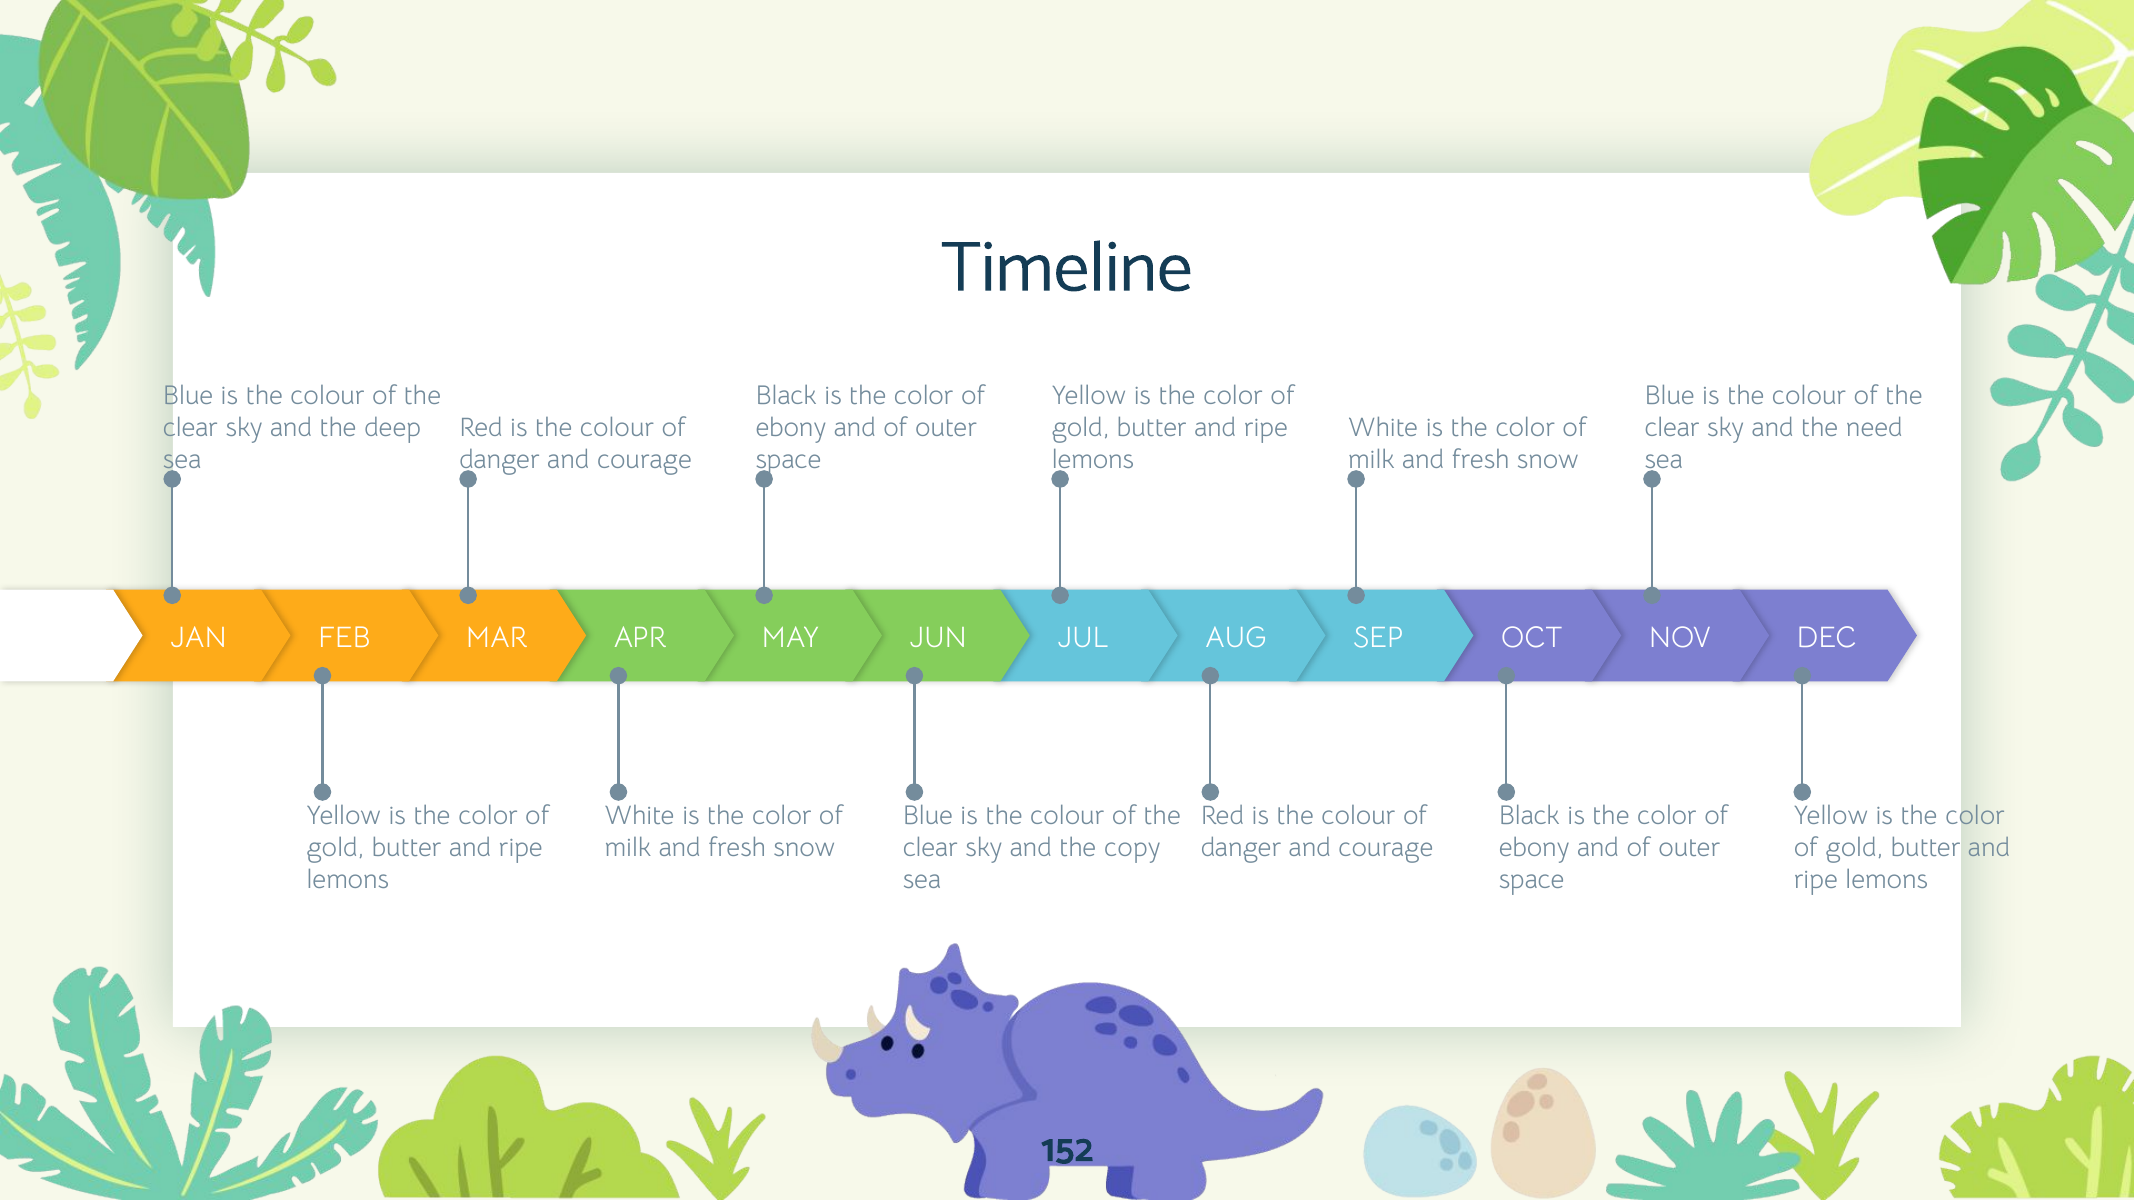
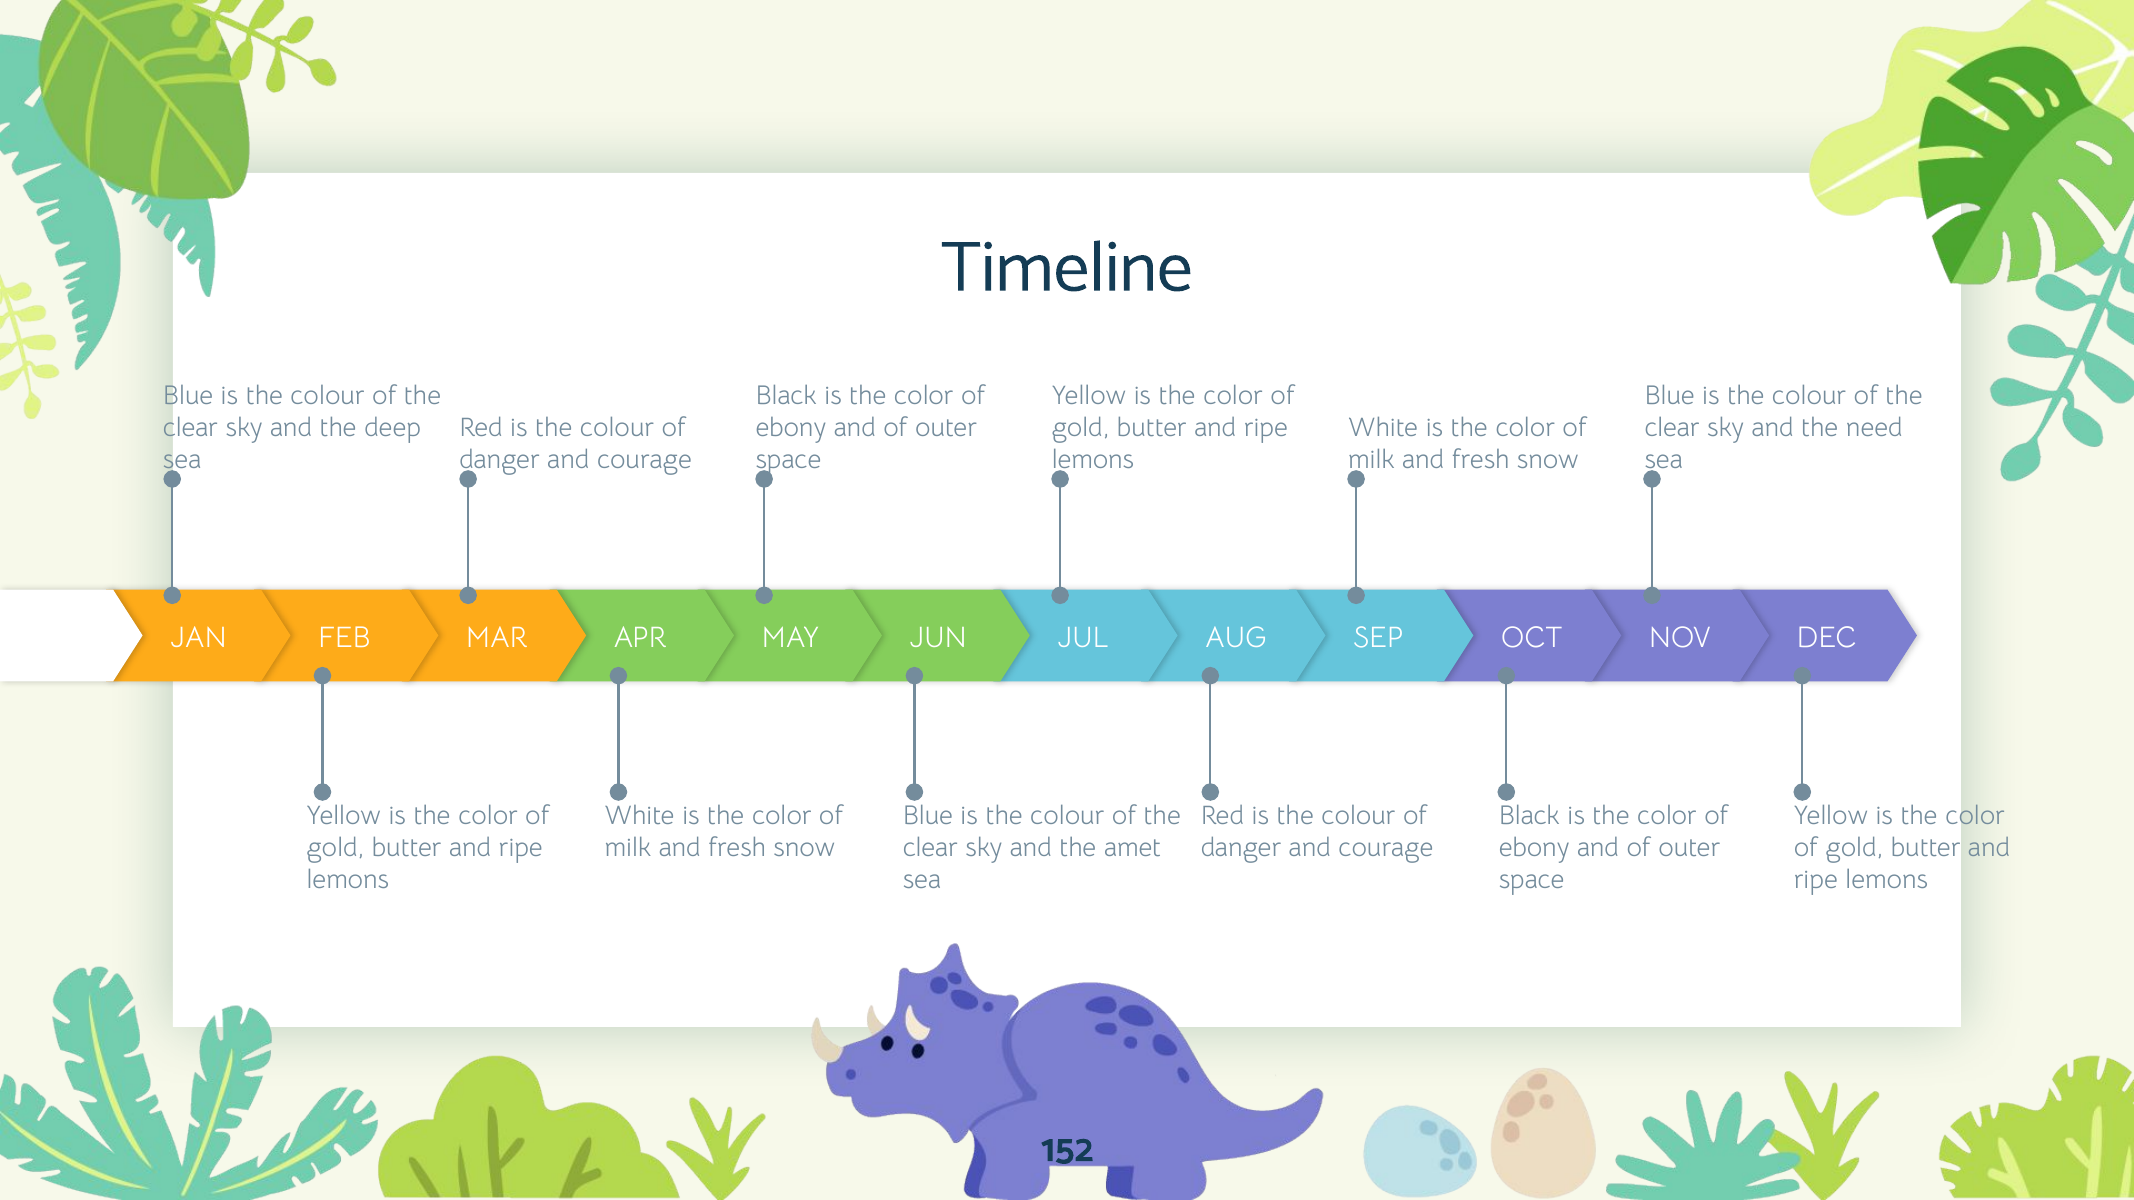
copy: copy -> amet
